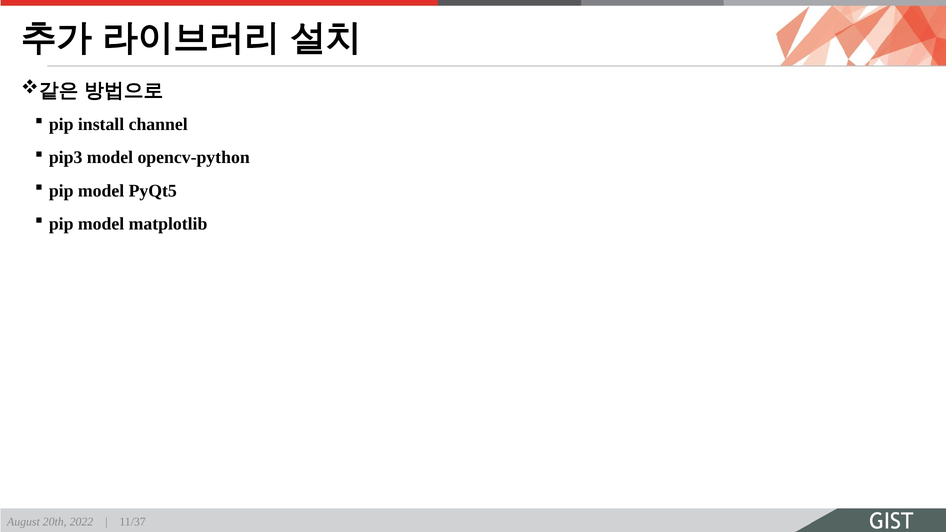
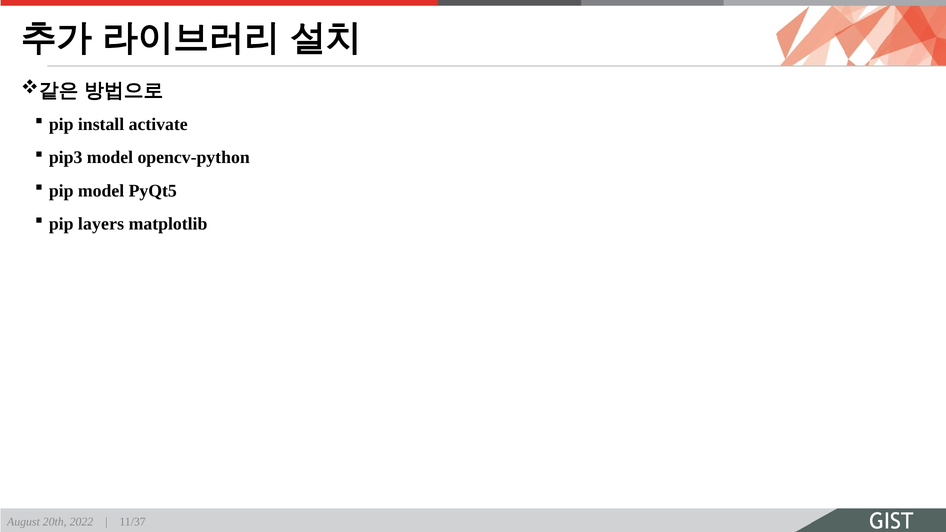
channel: channel -> activate
model at (101, 224): model -> layers
